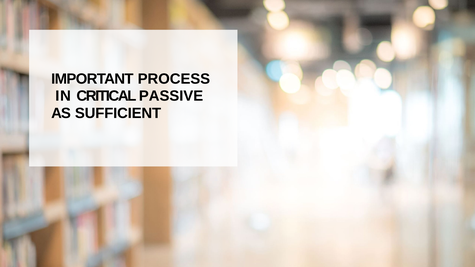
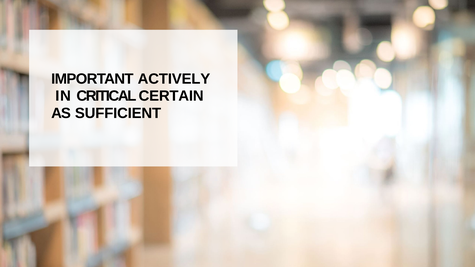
PROCESS: PROCESS -> ACTIVELY
PASSIVE: PASSIVE -> CERTAIN
